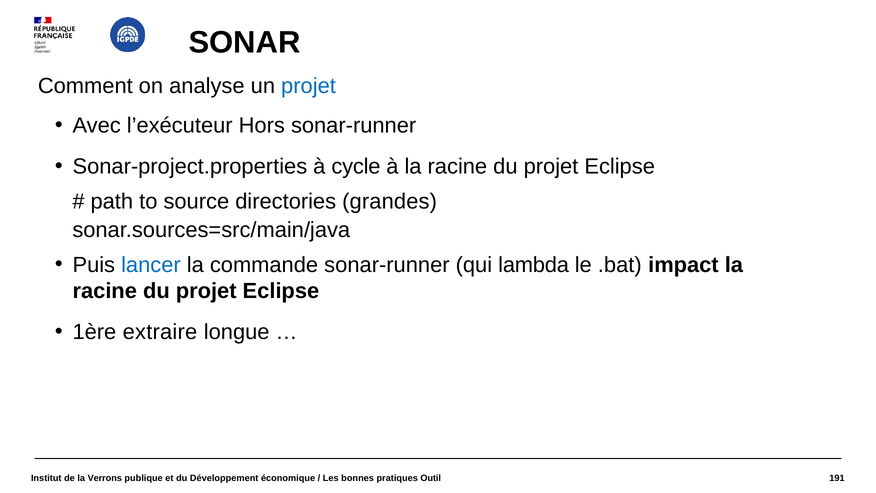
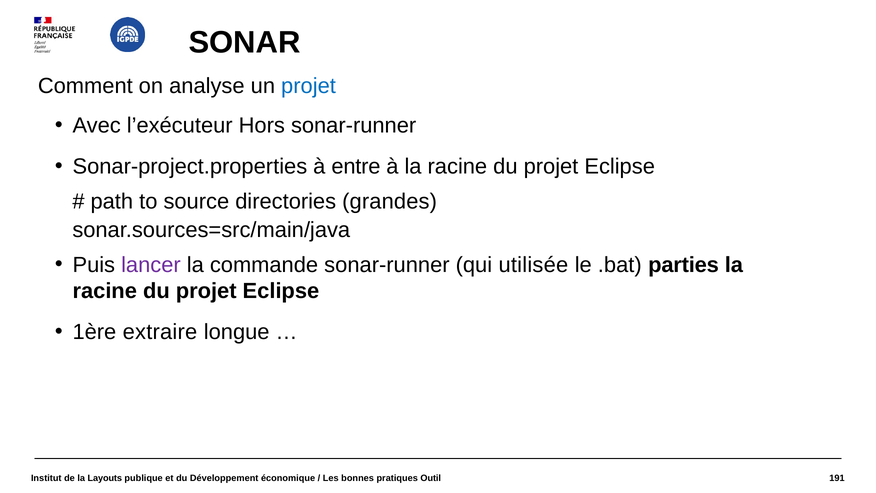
cycle: cycle -> entre
lancer colour: blue -> purple
lambda: lambda -> utilisée
impact: impact -> parties
Verrons: Verrons -> Layouts
